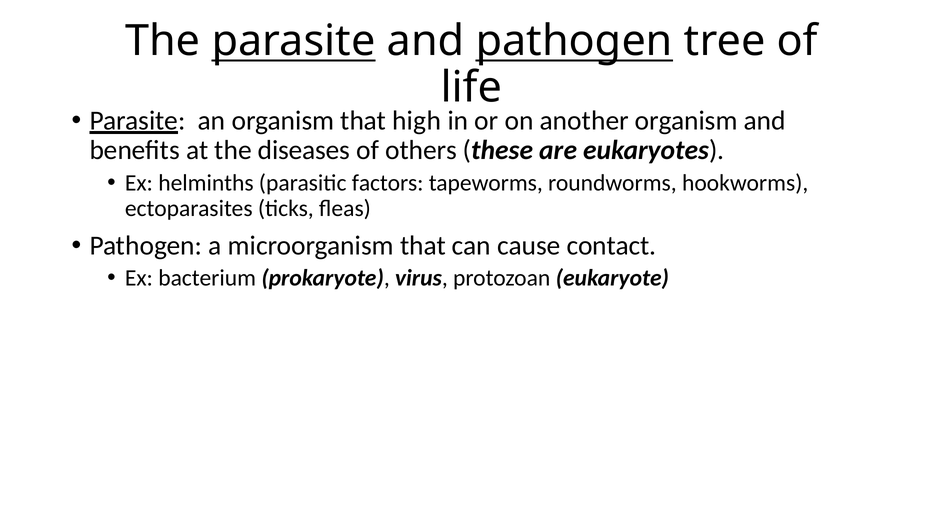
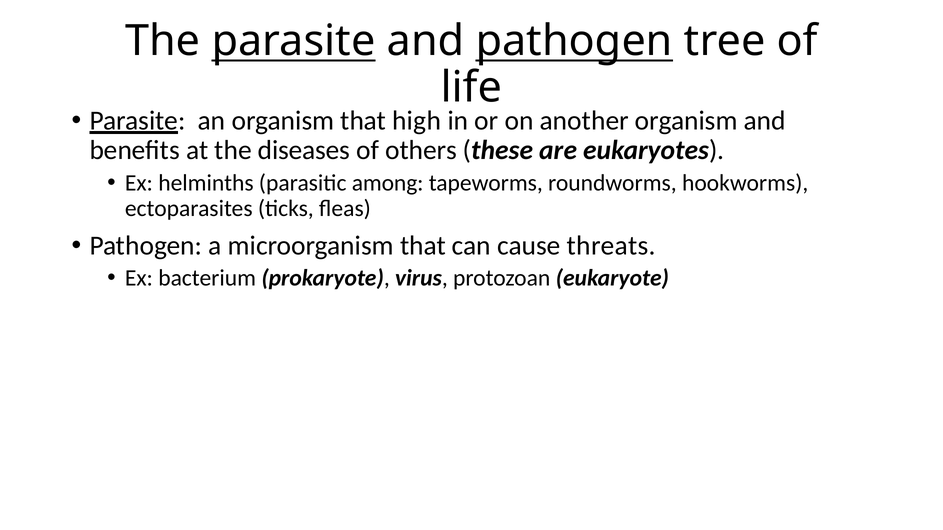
factors: factors -> among
contact: contact -> threats
